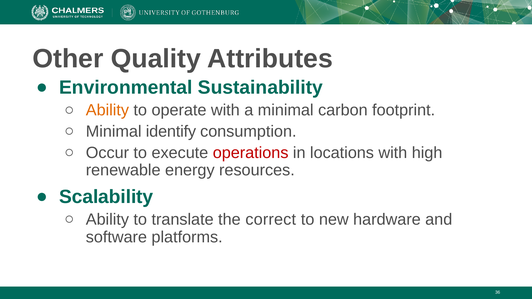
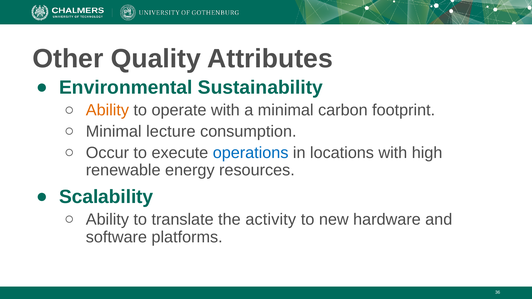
identify: identify -> lecture
operations colour: red -> blue
correct: correct -> activity
